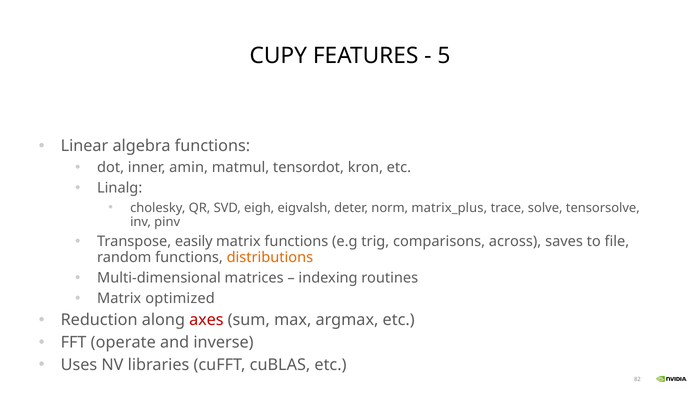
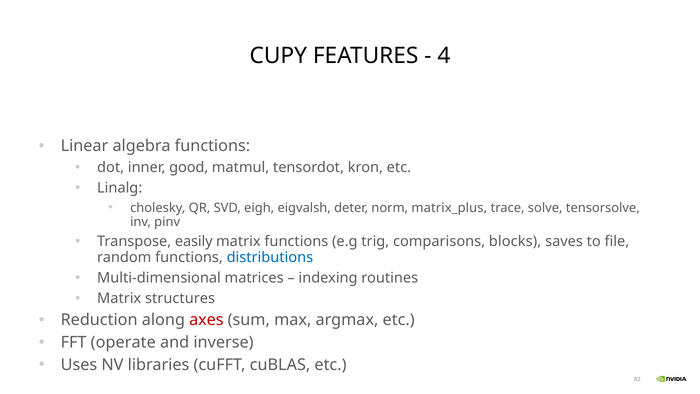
5: 5 -> 4
amin: amin -> good
across: across -> blocks
distributions colour: orange -> blue
optimized: optimized -> structures
